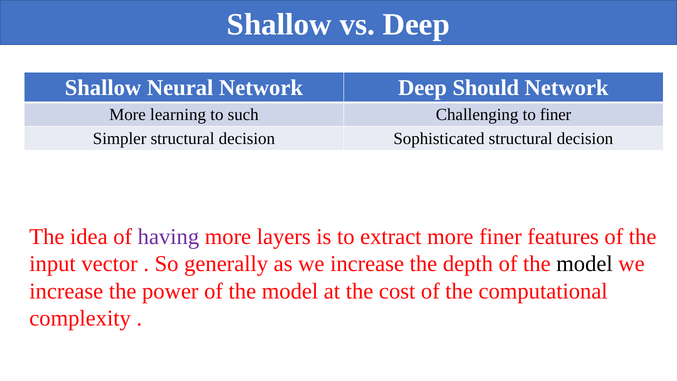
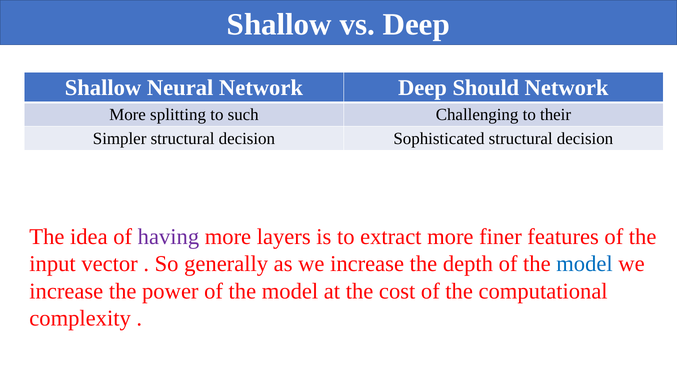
learning: learning -> splitting
to finer: finer -> their
model at (585, 264) colour: black -> blue
